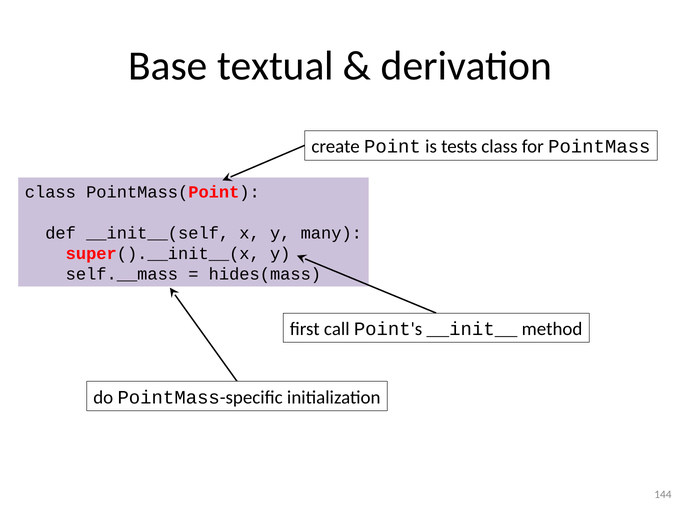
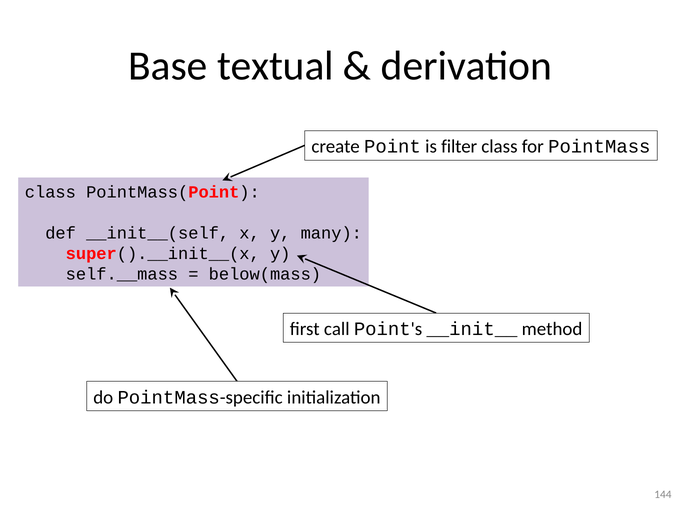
tests: tests -> filter
hides(mass: hides(mass -> below(mass
